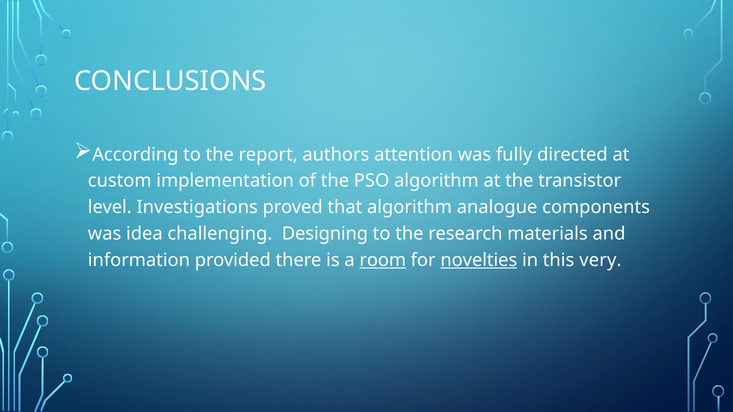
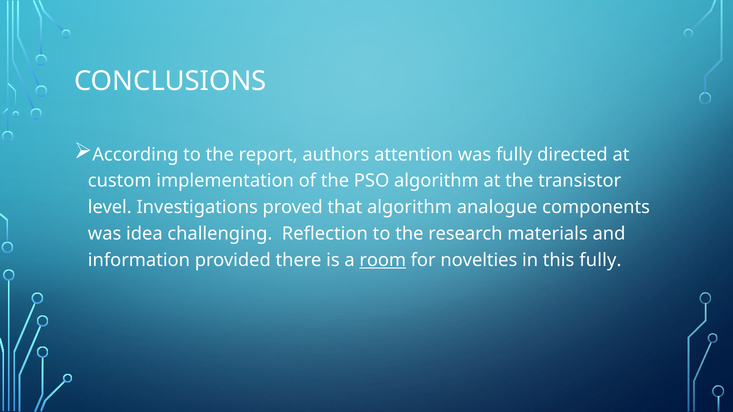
Designing: Designing -> Reflection
novelties underline: present -> none
this very: very -> fully
